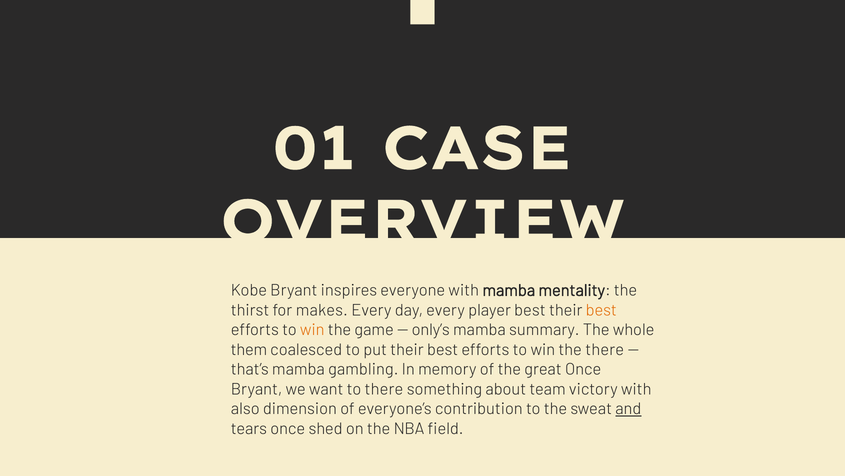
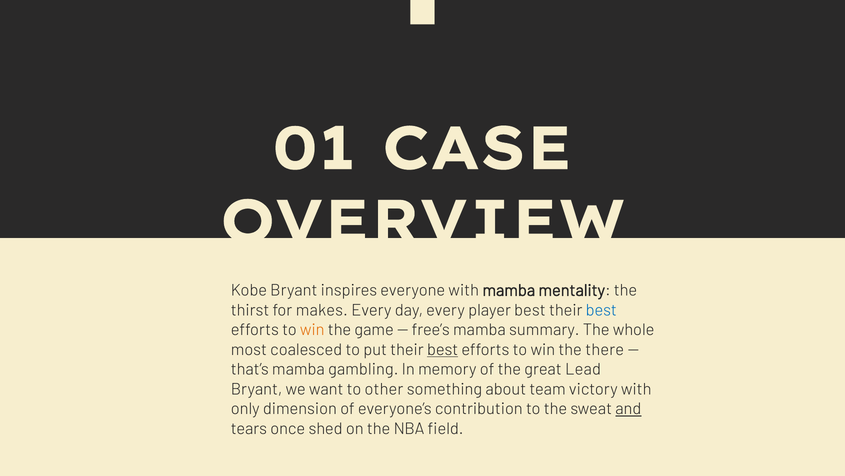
best at (601, 310) colour: orange -> blue
only’s: only’s -> free’s
them: them -> most
best at (443, 349) underline: none -> present
great Once: Once -> Lead
to there: there -> other
also: also -> only
